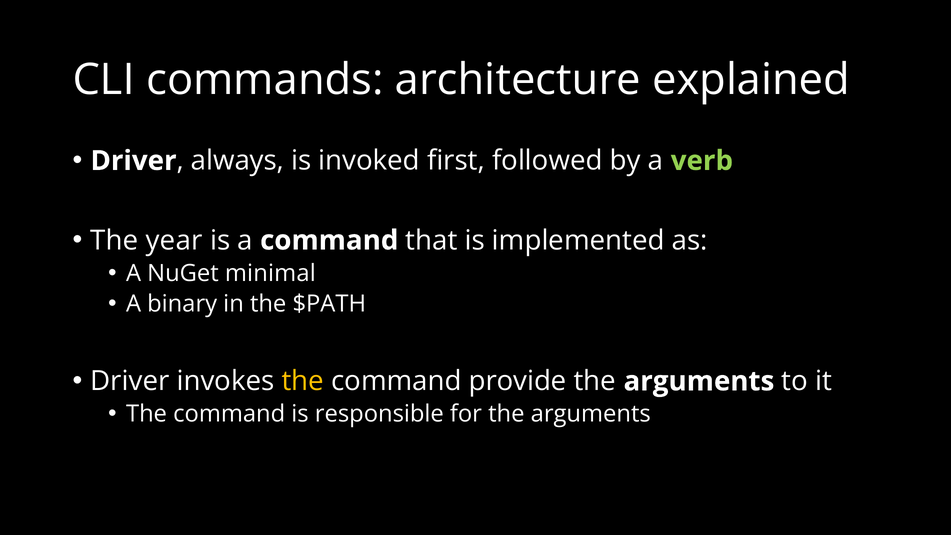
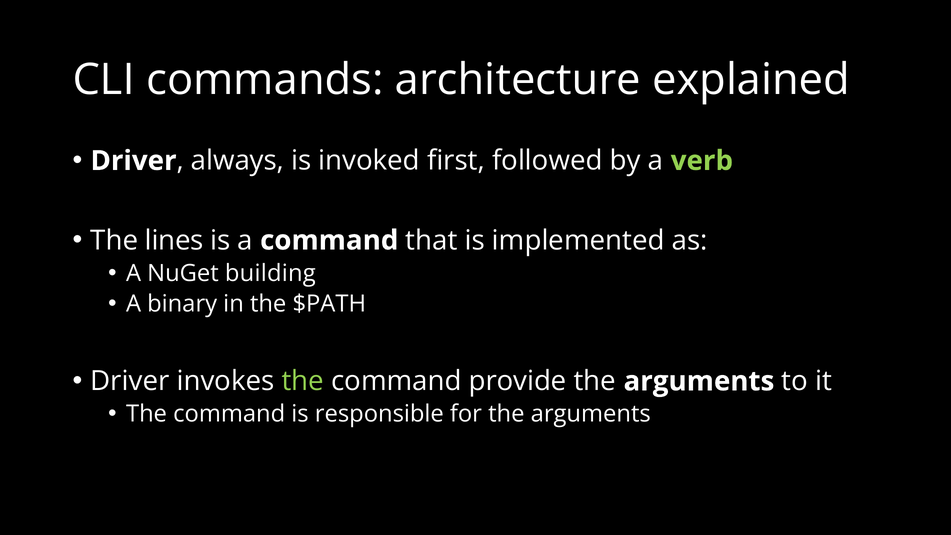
year: year -> lines
minimal: minimal -> building
the at (303, 381) colour: yellow -> light green
